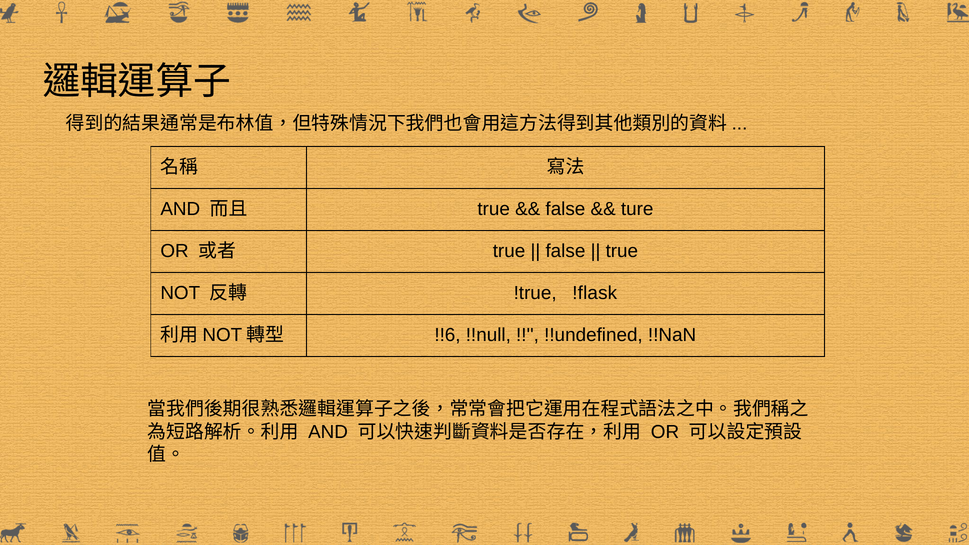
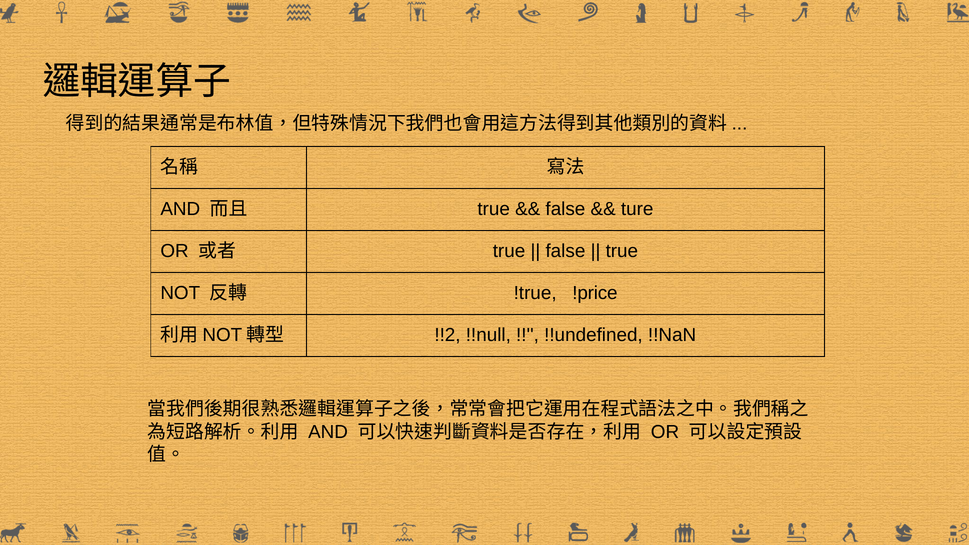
!flask: !flask -> !price
!!6: !!6 -> !!2
